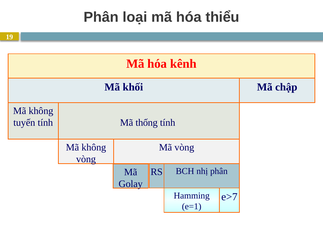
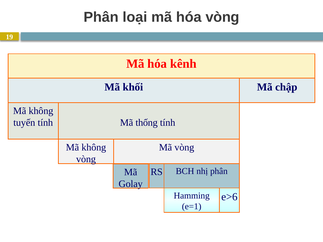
hóa thiểu: thiểu -> vòng
e>7: e>7 -> e>6
